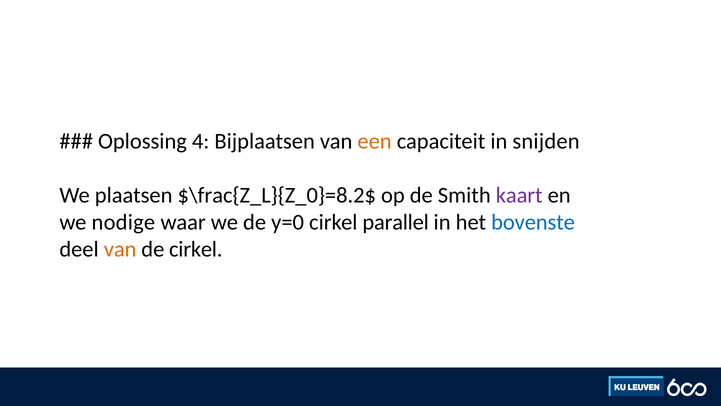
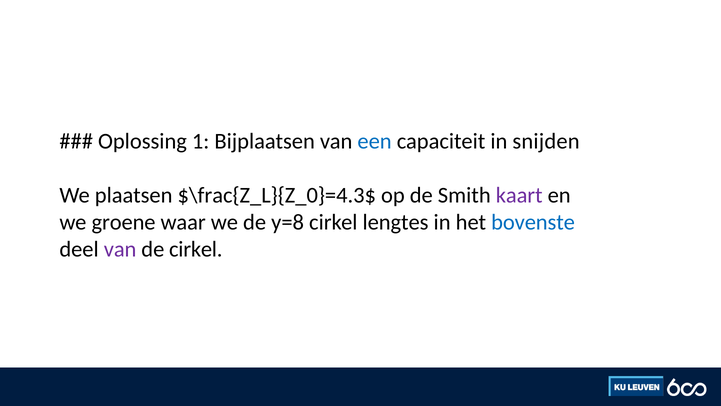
4: 4 -> 1
een colour: orange -> blue
$\frac{Z_L}{Z_0}=8.2$: $\frac{Z_L}{Z_0}=8.2$ -> $\frac{Z_L}{Z_0}=4.3$
nodige: nodige -> groene
y=0: y=0 -> y=8
parallel: parallel -> lengtes
van at (120, 249) colour: orange -> purple
